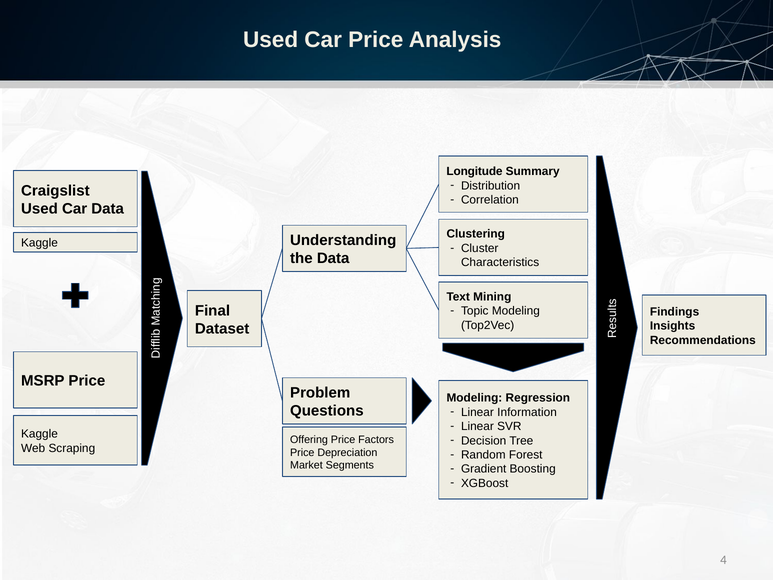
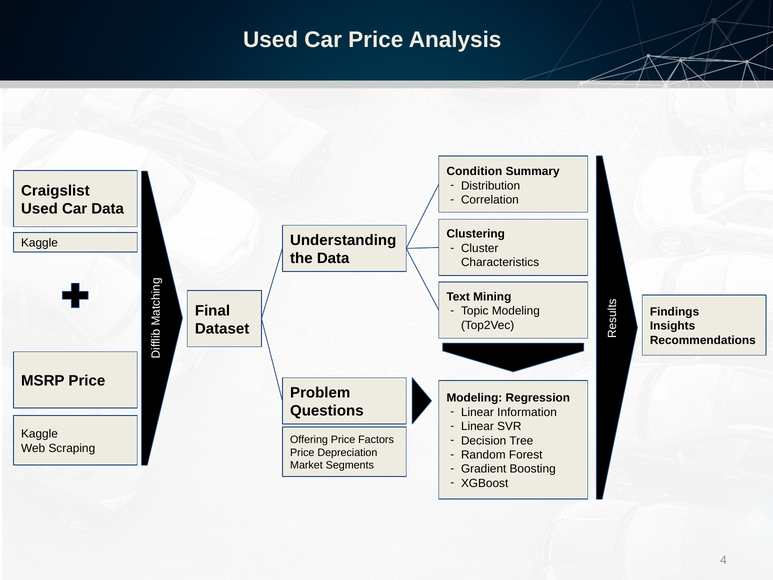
Longitude: Longitude -> Condition
